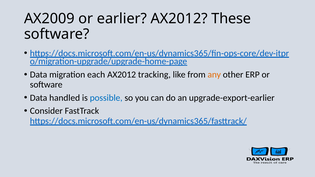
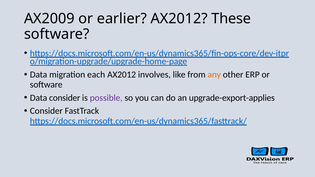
tracking: tracking -> involves
Data handled: handled -> consider
possible colour: blue -> purple
upgrade-export-earlier: upgrade-export-earlier -> upgrade-export-applies
